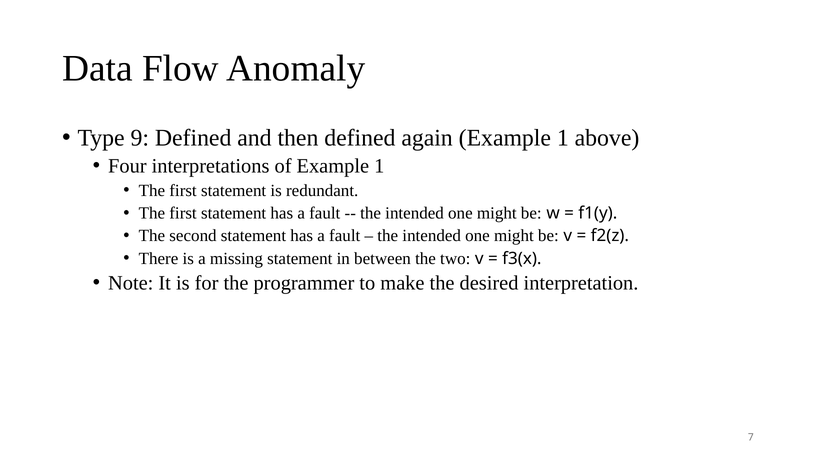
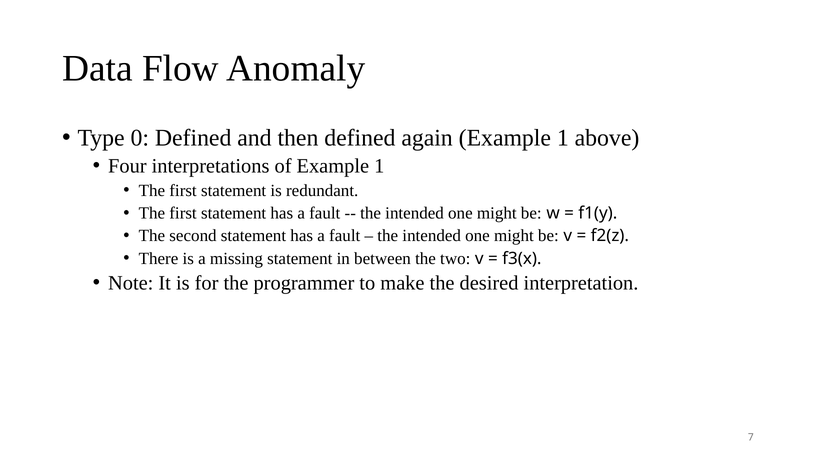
9: 9 -> 0
